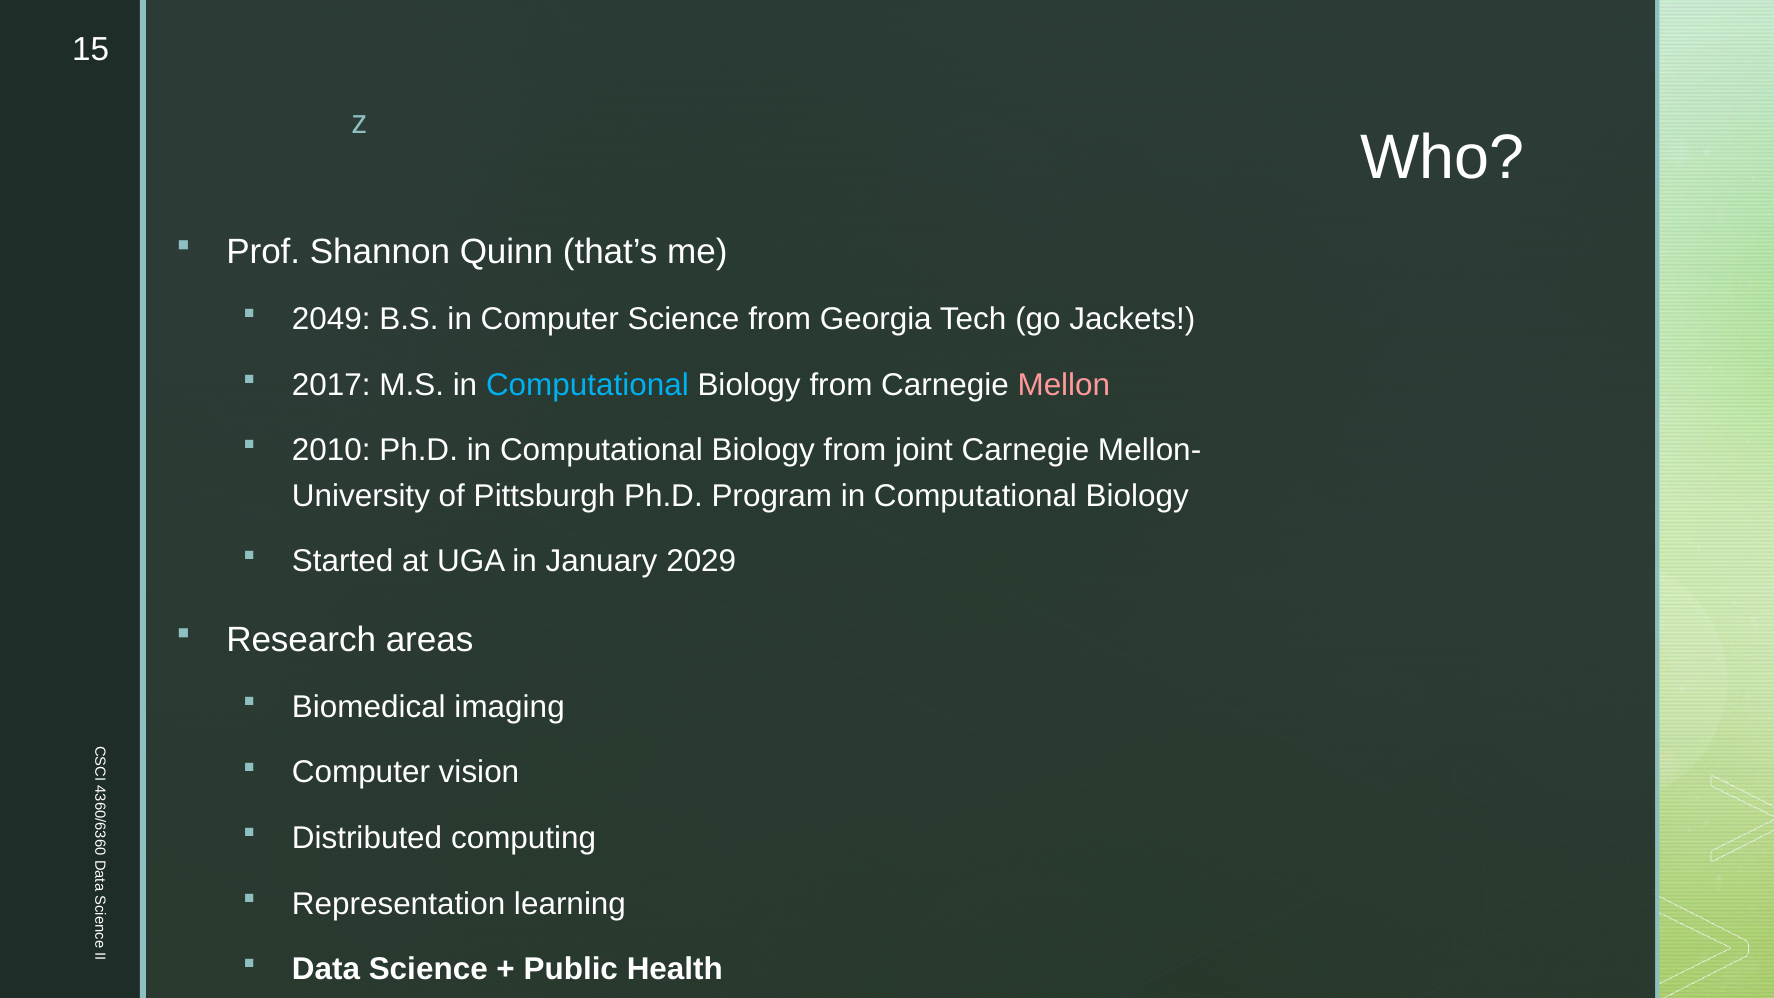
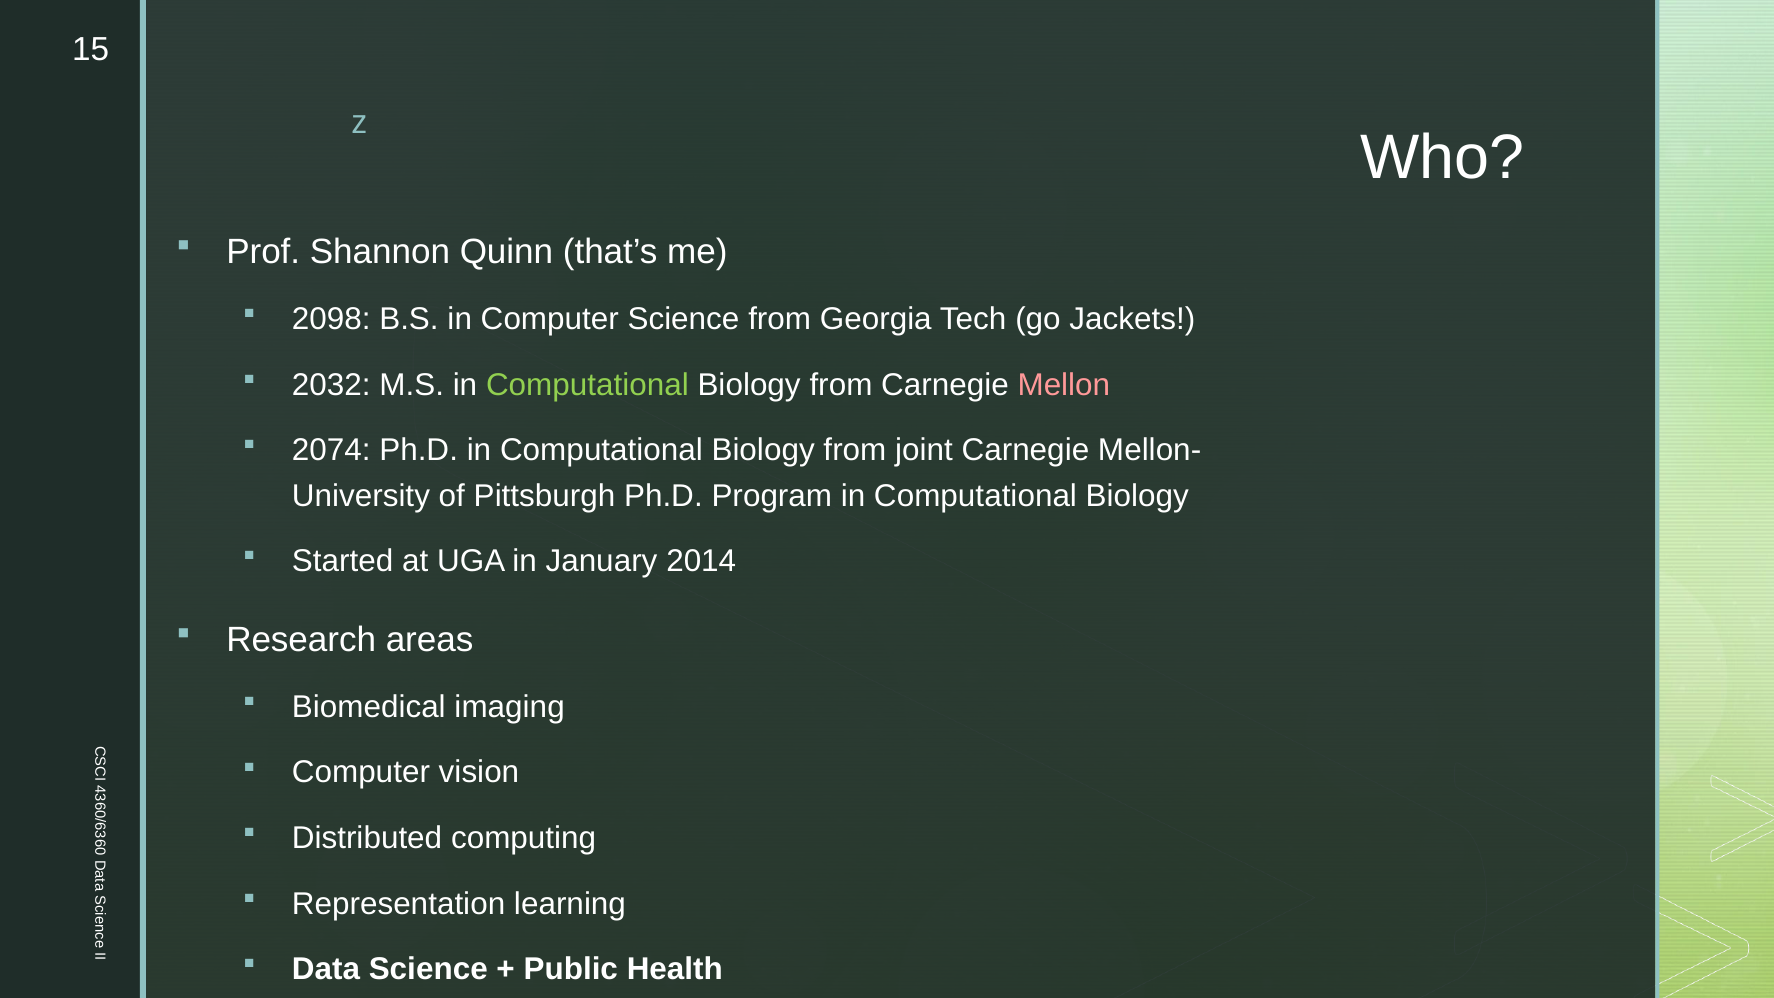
2049: 2049 -> 2098
2017: 2017 -> 2032
Computational at (587, 385) colour: light blue -> light green
2010: 2010 -> 2074
2029: 2029 -> 2014
